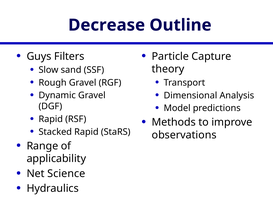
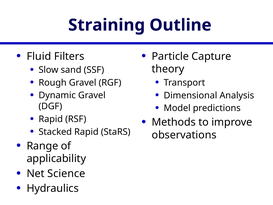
Decrease: Decrease -> Straining
Guys: Guys -> Fluid
